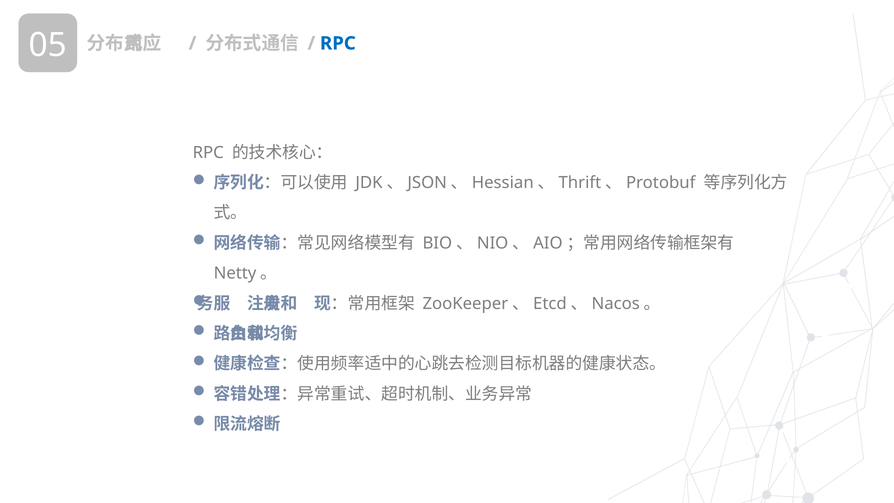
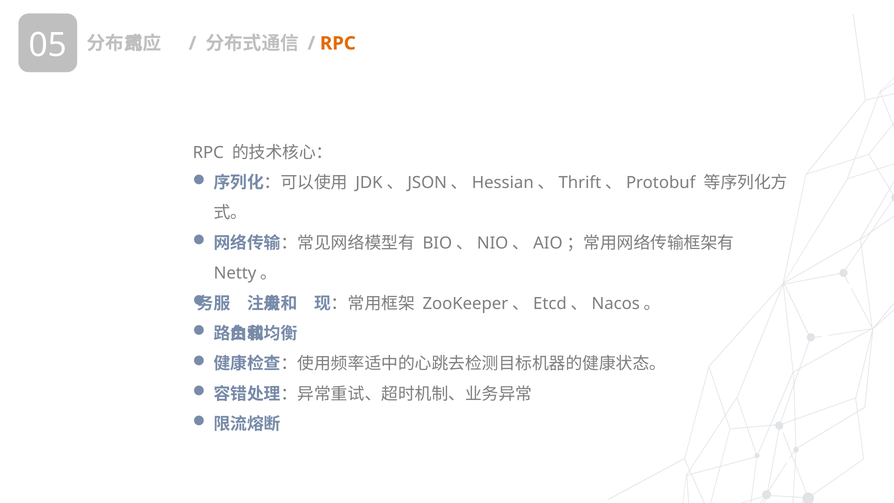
RPC at (338, 43) colour: blue -> orange
